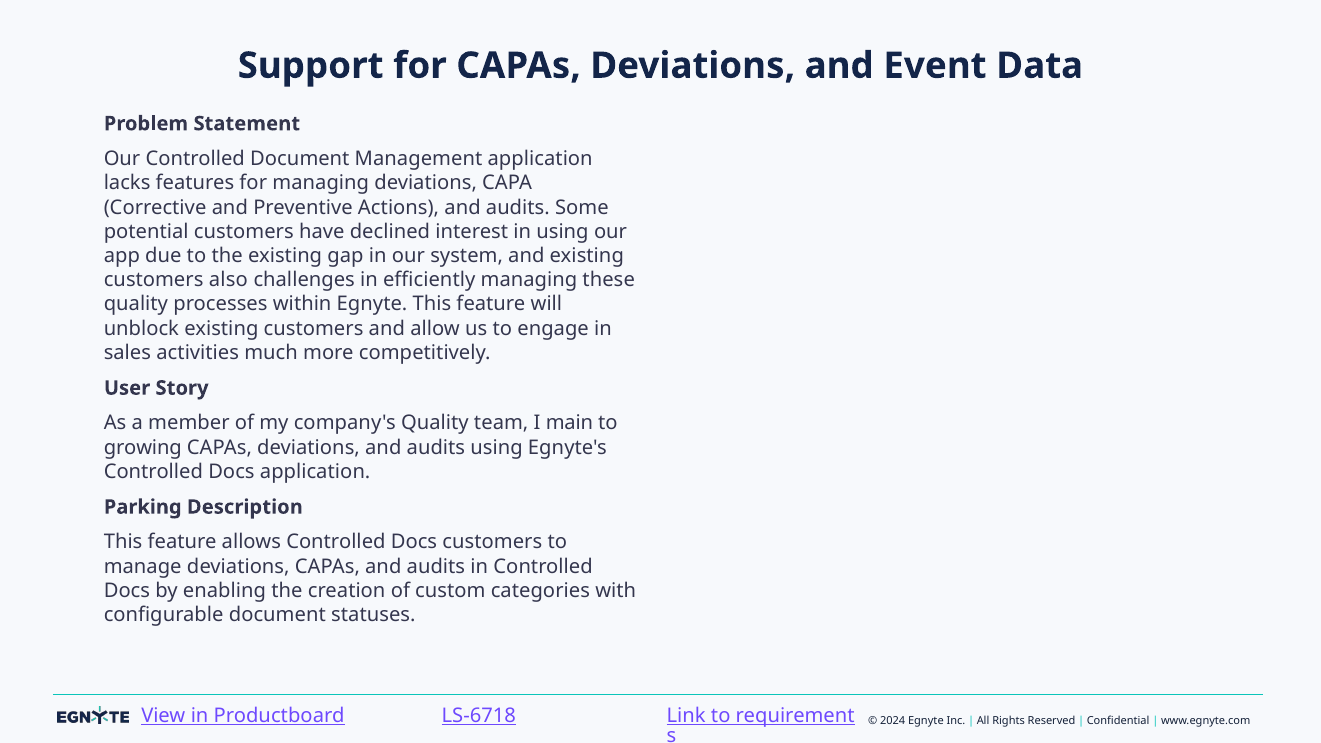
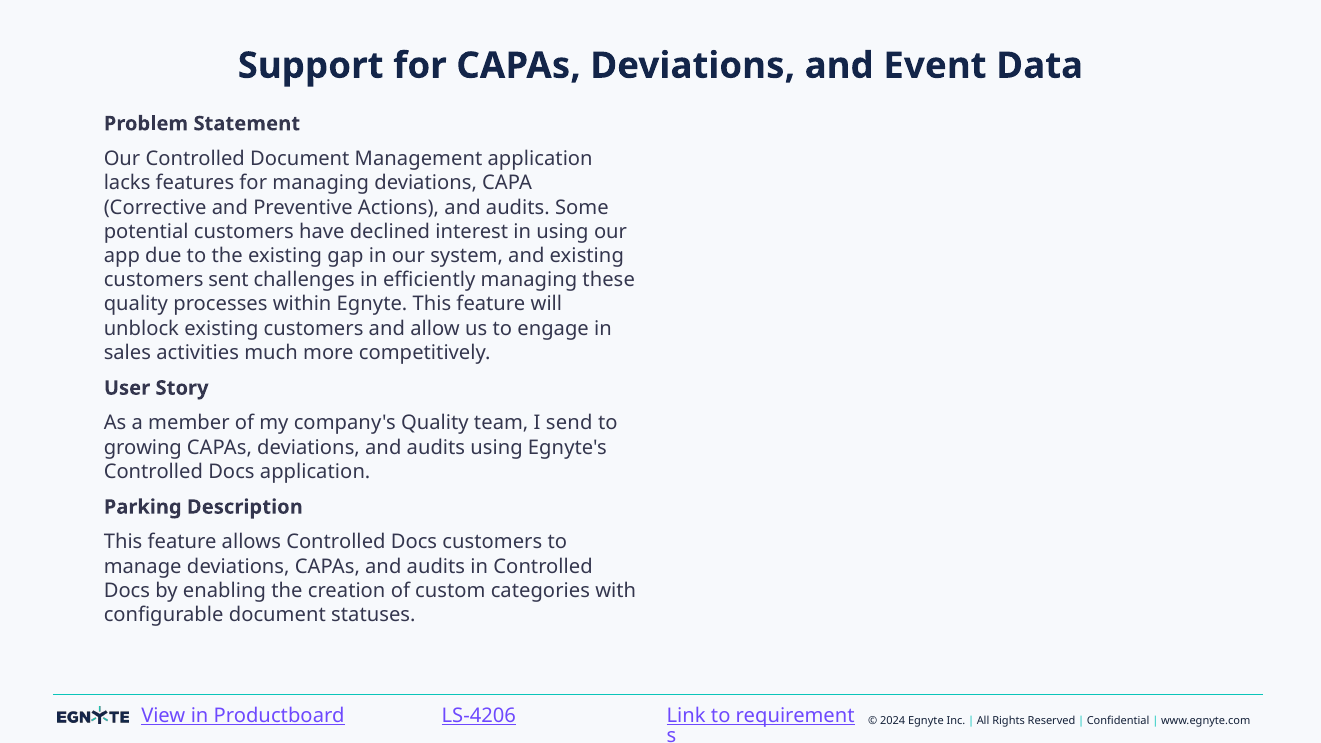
also: also -> sent
main: main -> send
LS-6718: LS-6718 -> LS-4206
